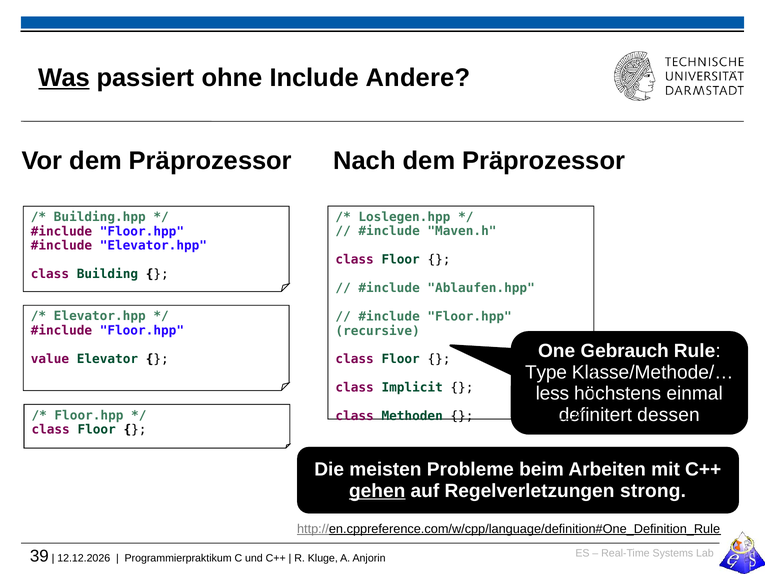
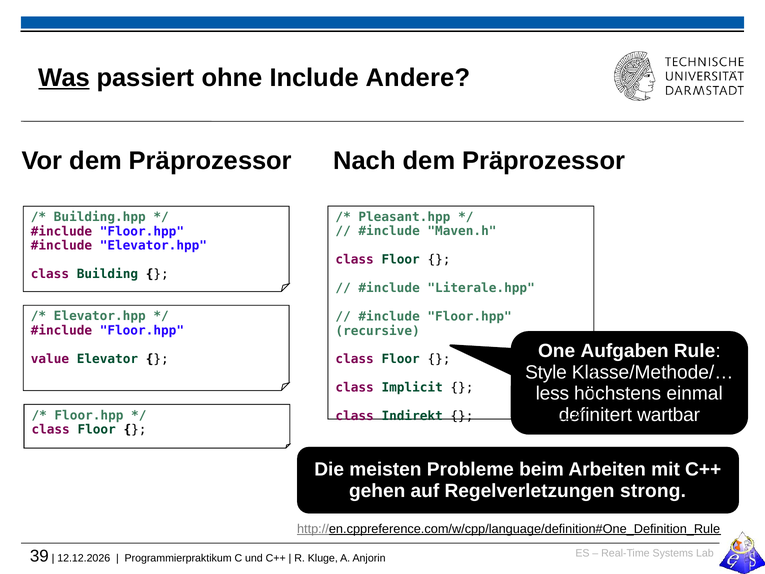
Loslegen.hpp: Loslegen.hpp -> Pleasant.hpp
Ablaufen.hpp: Ablaufen.hpp -> Literale.hpp
Gebrauch: Gebrauch -> Aufgaben
Type: Type -> Style
dessen: dessen -> wartbar
Methoden: Methoden -> Indirekt
gehen underline: present -> none
